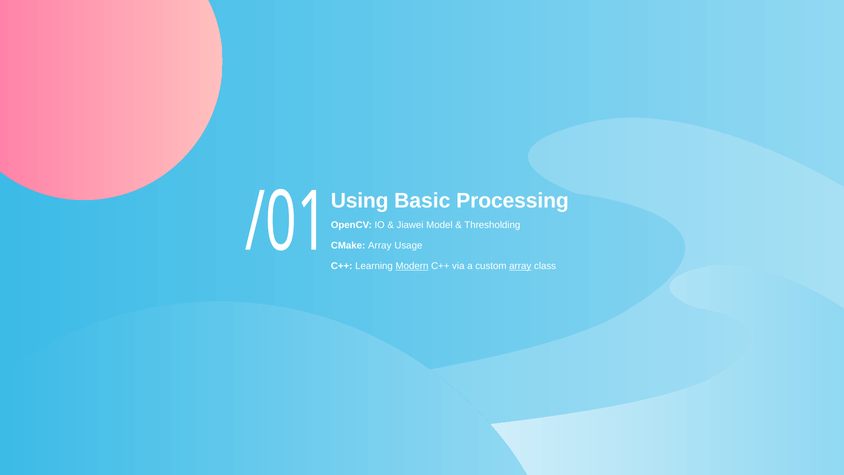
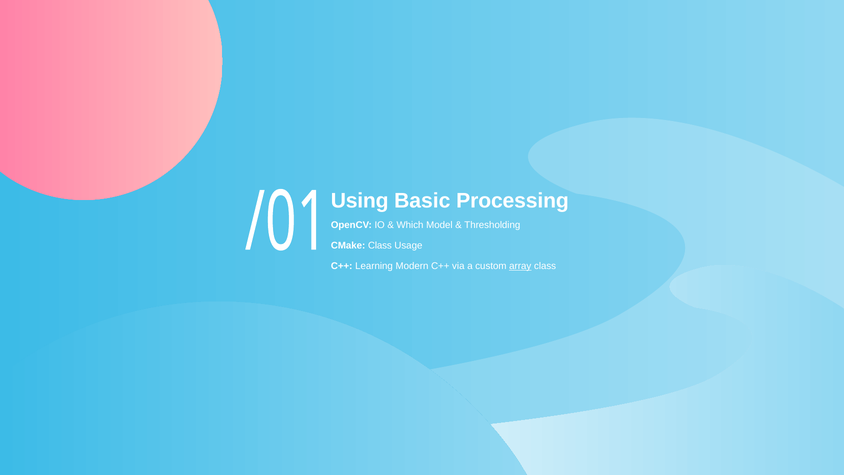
Jiawei: Jiawei -> Which
CMake Array: Array -> Class
Modern underline: present -> none
